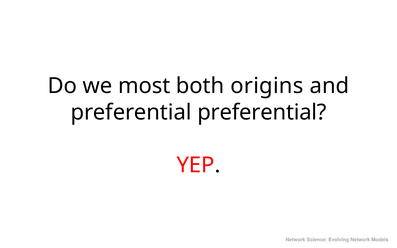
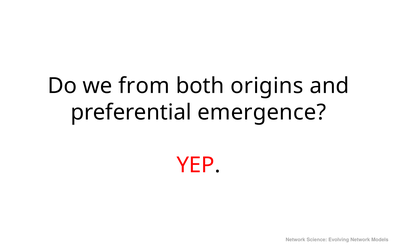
most: most -> from
preferential preferential: preferential -> emergence
